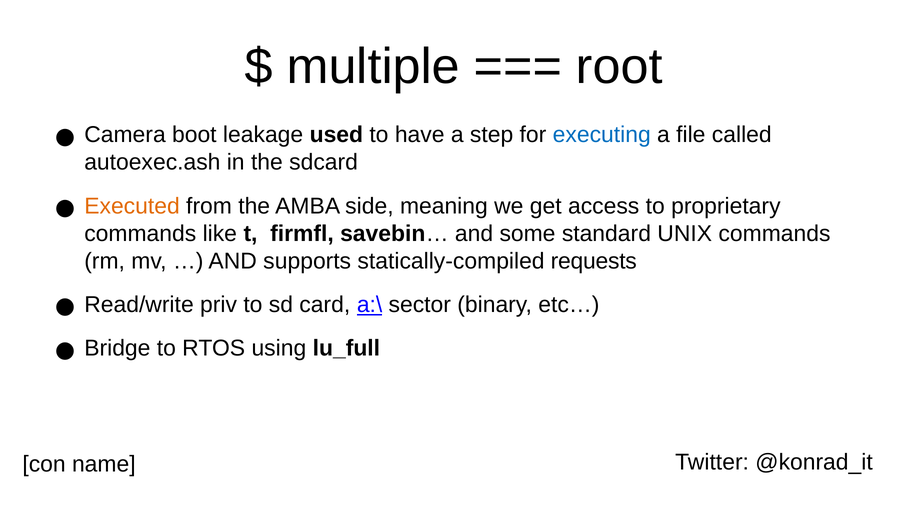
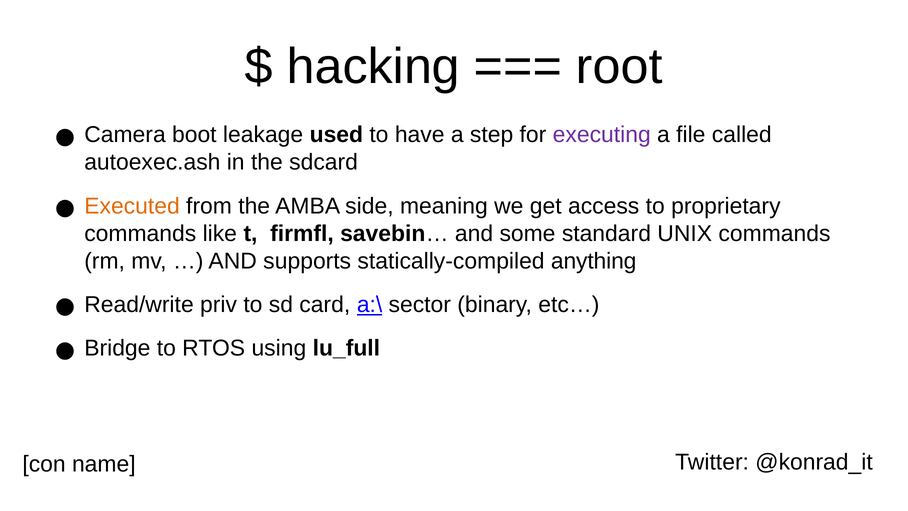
multiple: multiple -> hacking
executing colour: blue -> purple
requests: requests -> anything
